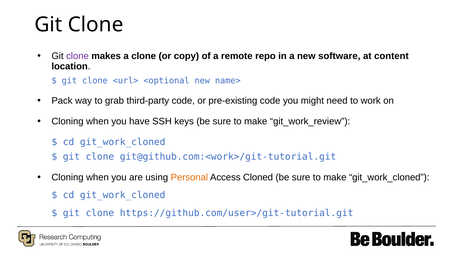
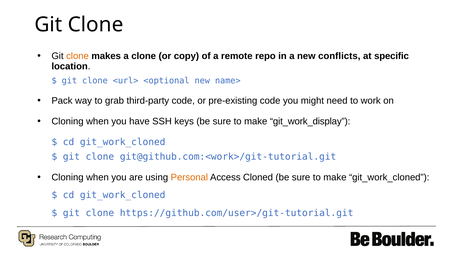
clone at (77, 56) colour: purple -> orange
software: software -> conflicts
content: content -> specific
git_work_review: git_work_review -> git_work_display
